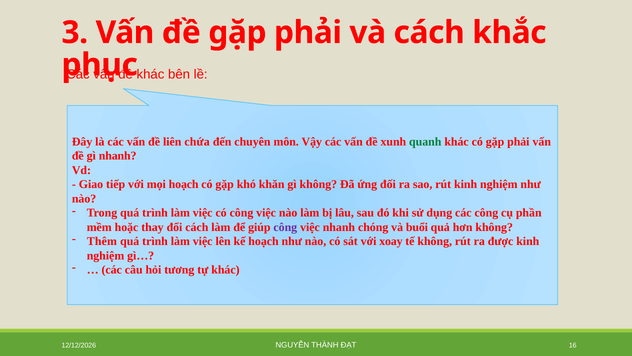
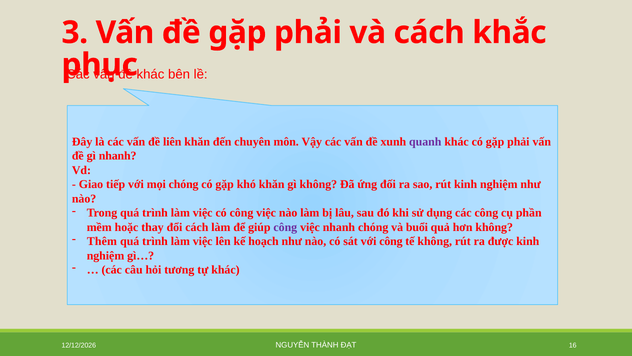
liên chứa: chứa -> khăn
quanh colour: green -> purple
mọi hoạch: hoạch -> chóng
với xoay: xoay -> công
